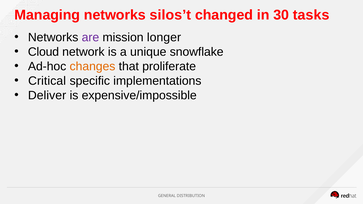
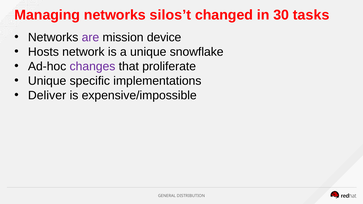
longer: longer -> device
Cloud: Cloud -> Hosts
changes colour: orange -> purple
Critical at (47, 81): Critical -> Unique
